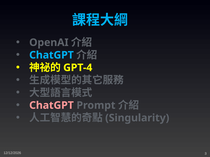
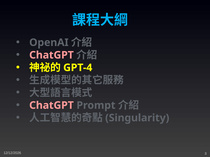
ChatGPT at (51, 55) colour: light blue -> pink
